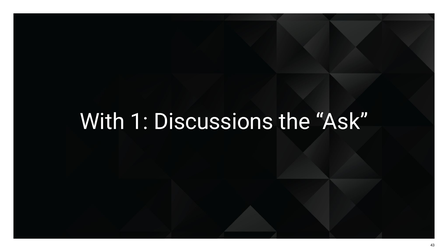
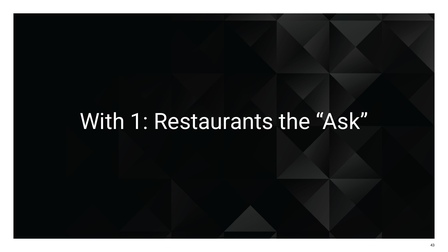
Discussions: Discussions -> Restaurants
